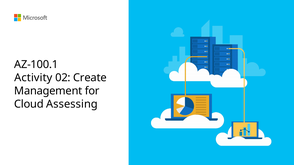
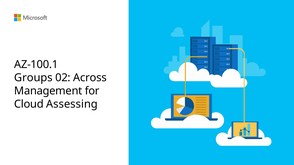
Activity: Activity -> Groups
Create: Create -> Across
